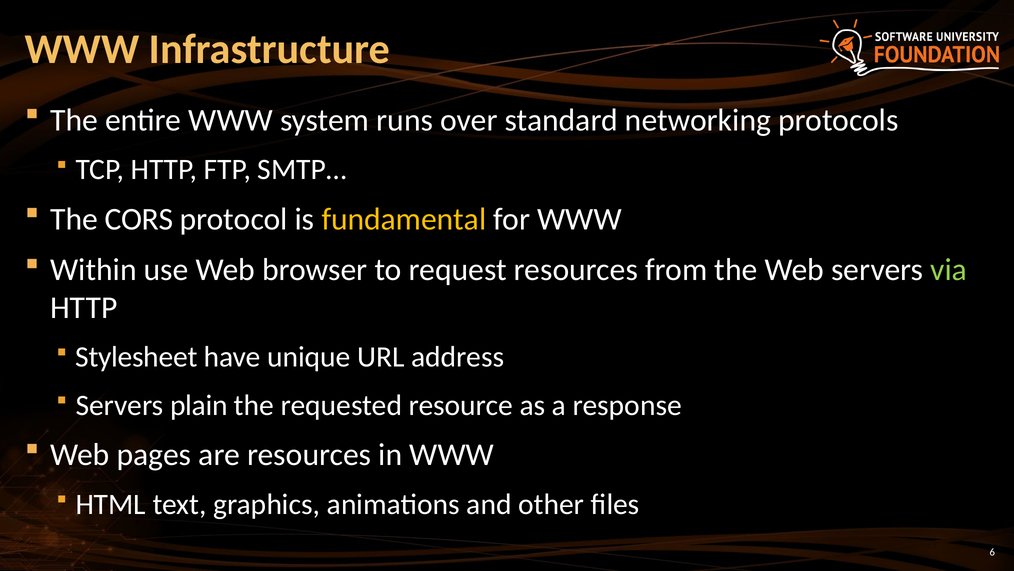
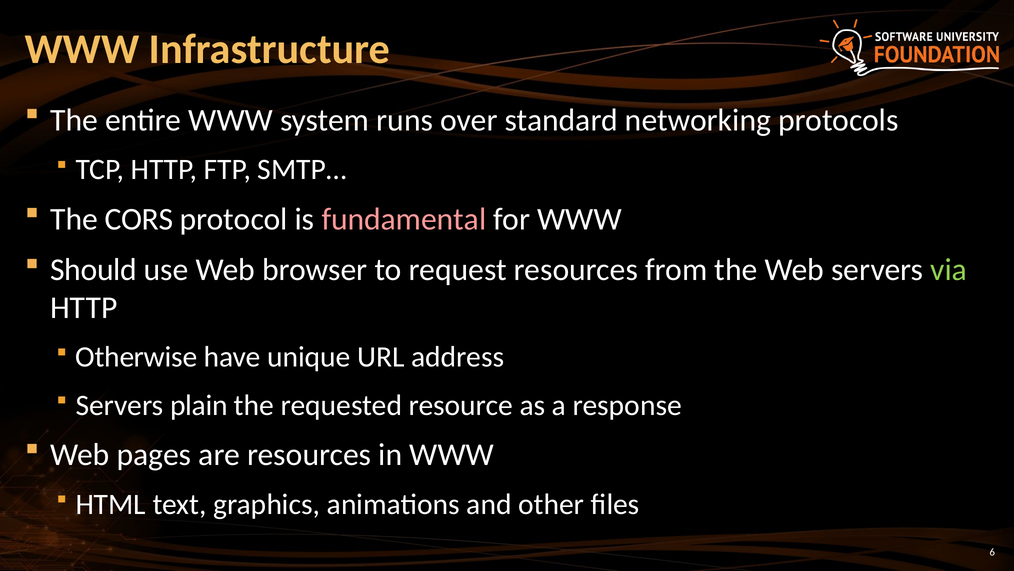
fundamental colour: yellow -> pink
Within: Within -> Should
Stylesheet: Stylesheet -> Otherwise
